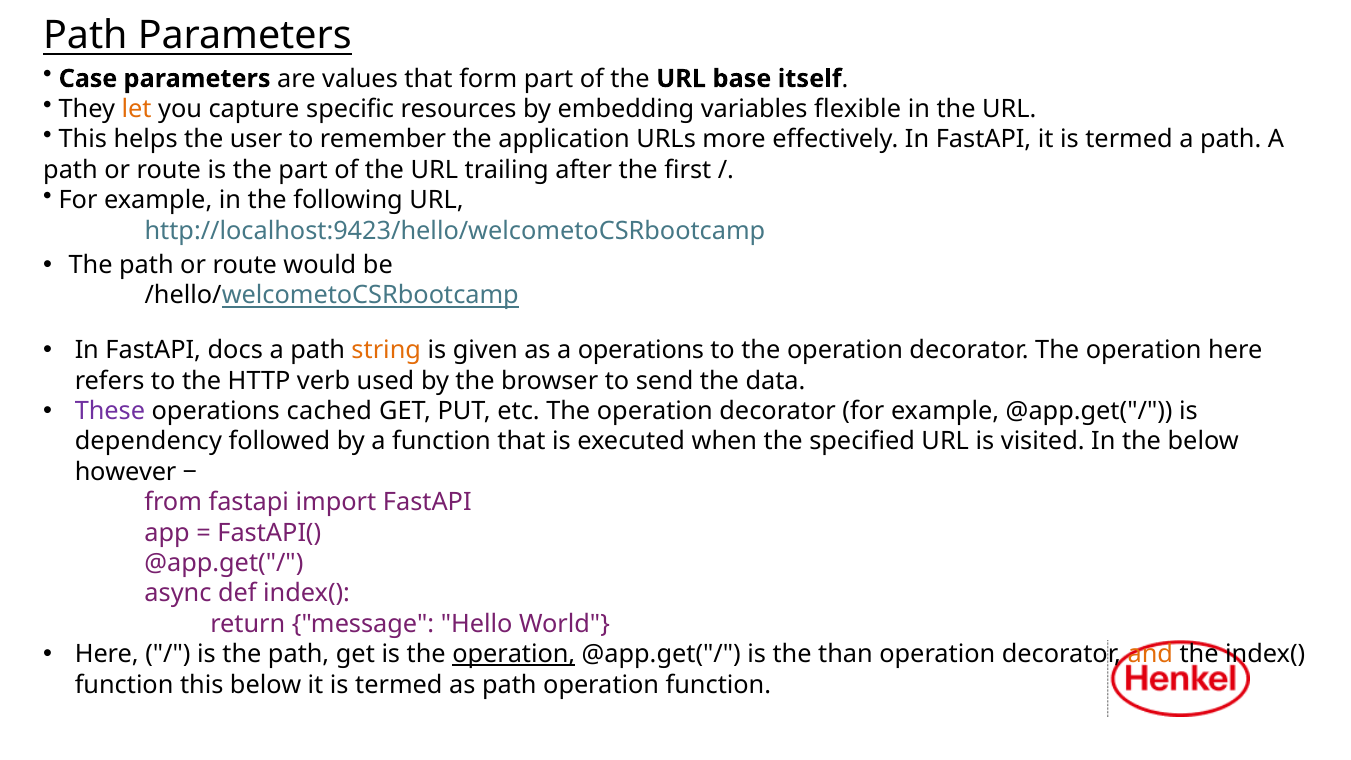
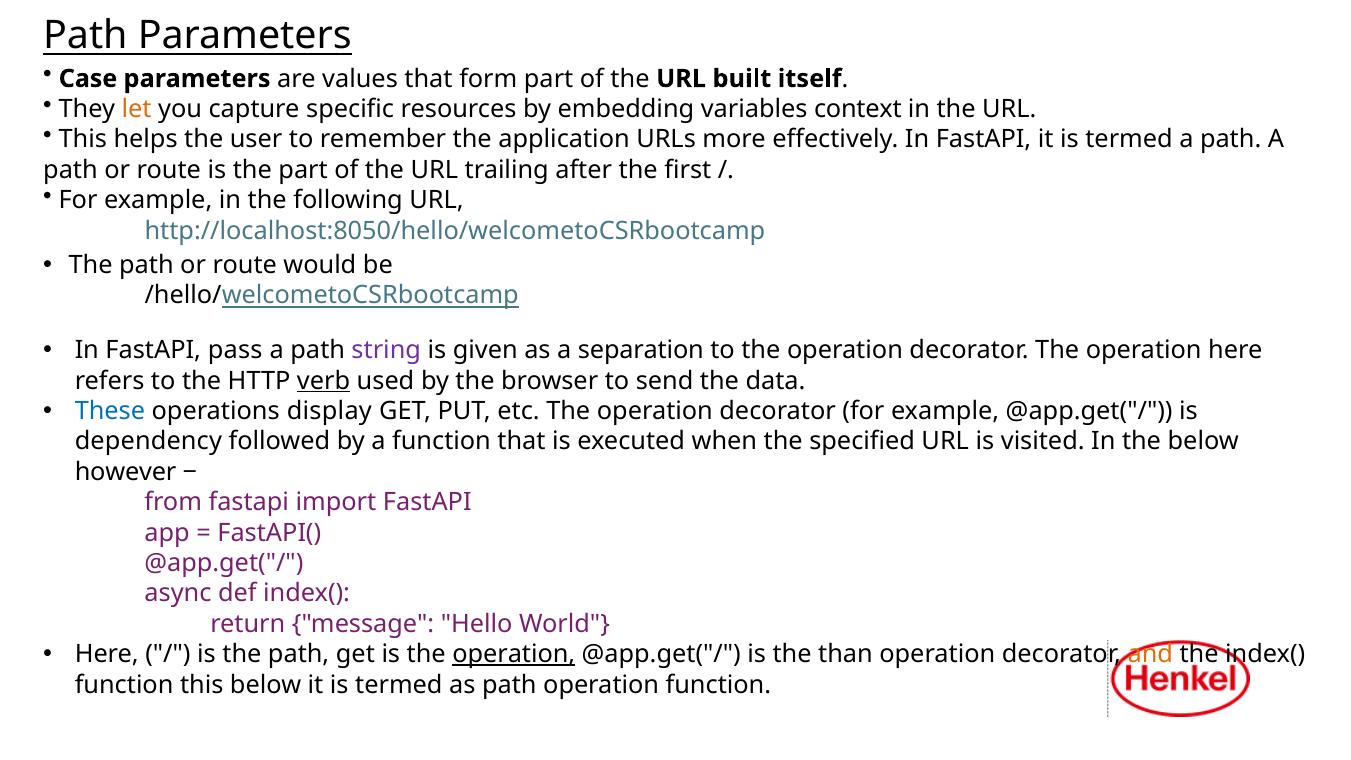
base: base -> built
flexible: flexible -> context
http://localhost:9423/hello/welcometoCSRbootcamp: http://localhost:9423/hello/welcometoCSRbootcamp -> http://localhost:8050/hello/welcometoCSRbootcamp
docs: docs -> pass
string colour: orange -> purple
a operations: operations -> separation
verb underline: none -> present
These colour: purple -> blue
cached: cached -> display
